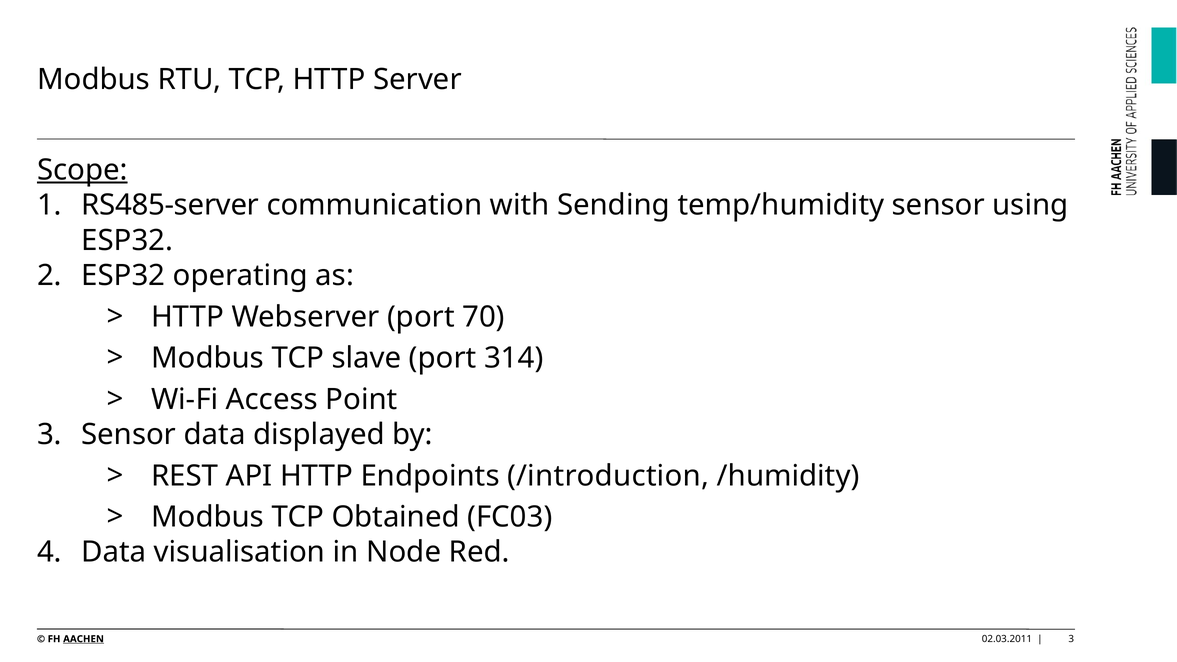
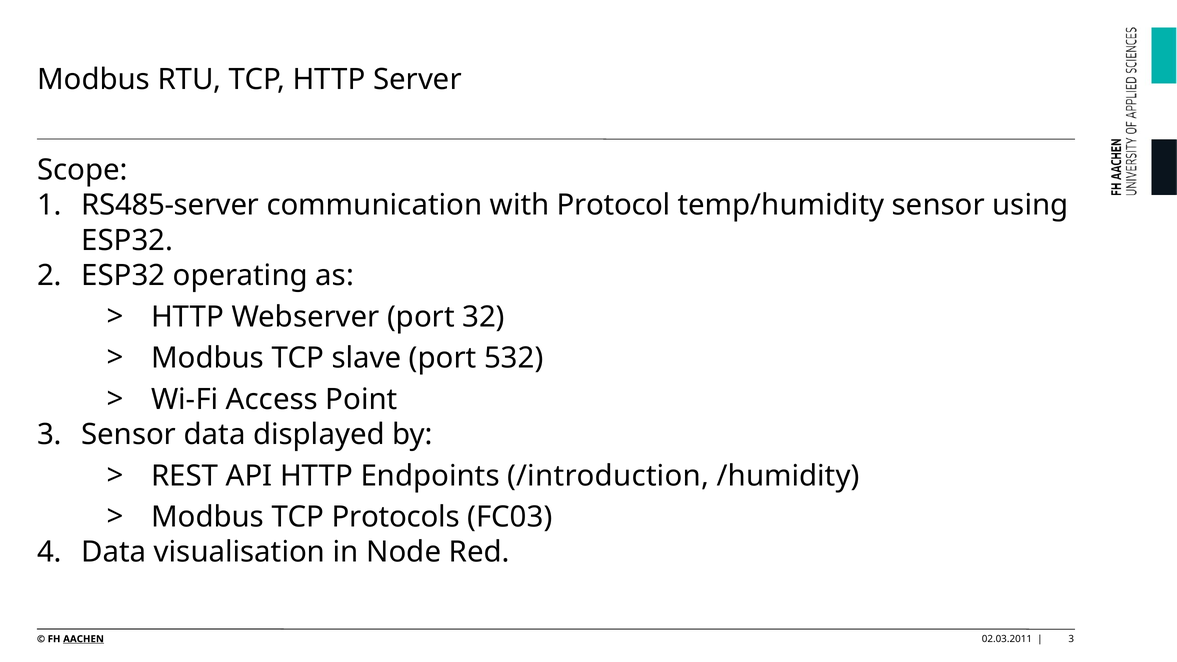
Scope underline: present -> none
Sending: Sending -> Protocol
70: 70 -> 32
314: 314 -> 532
Obtained: Obtained -> Protocols
